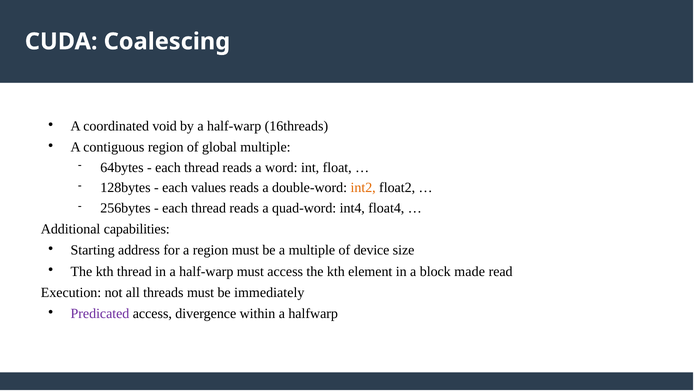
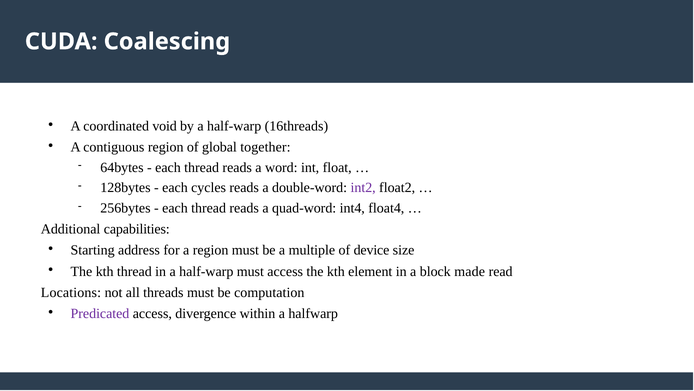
global multiple: multiple -> together
values: values -> cycles
int2 colour: orange -> purple
Execution: Execution -> Locations
immediately: immediately -> computation
